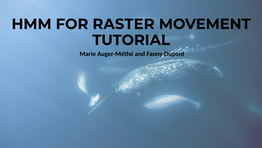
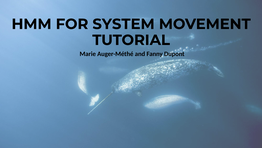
RASTER: RASTER -> SYSTEM
